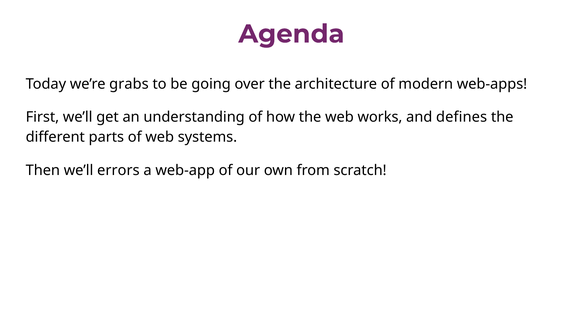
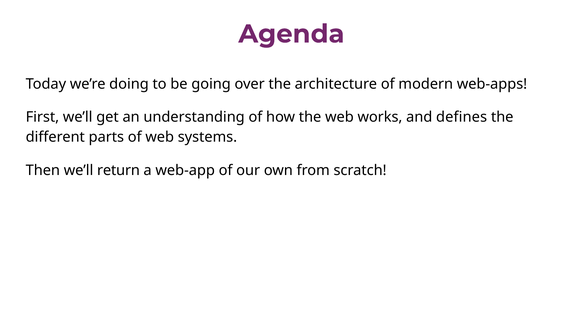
grabs: grabs -> doing
errors: errors -> return
